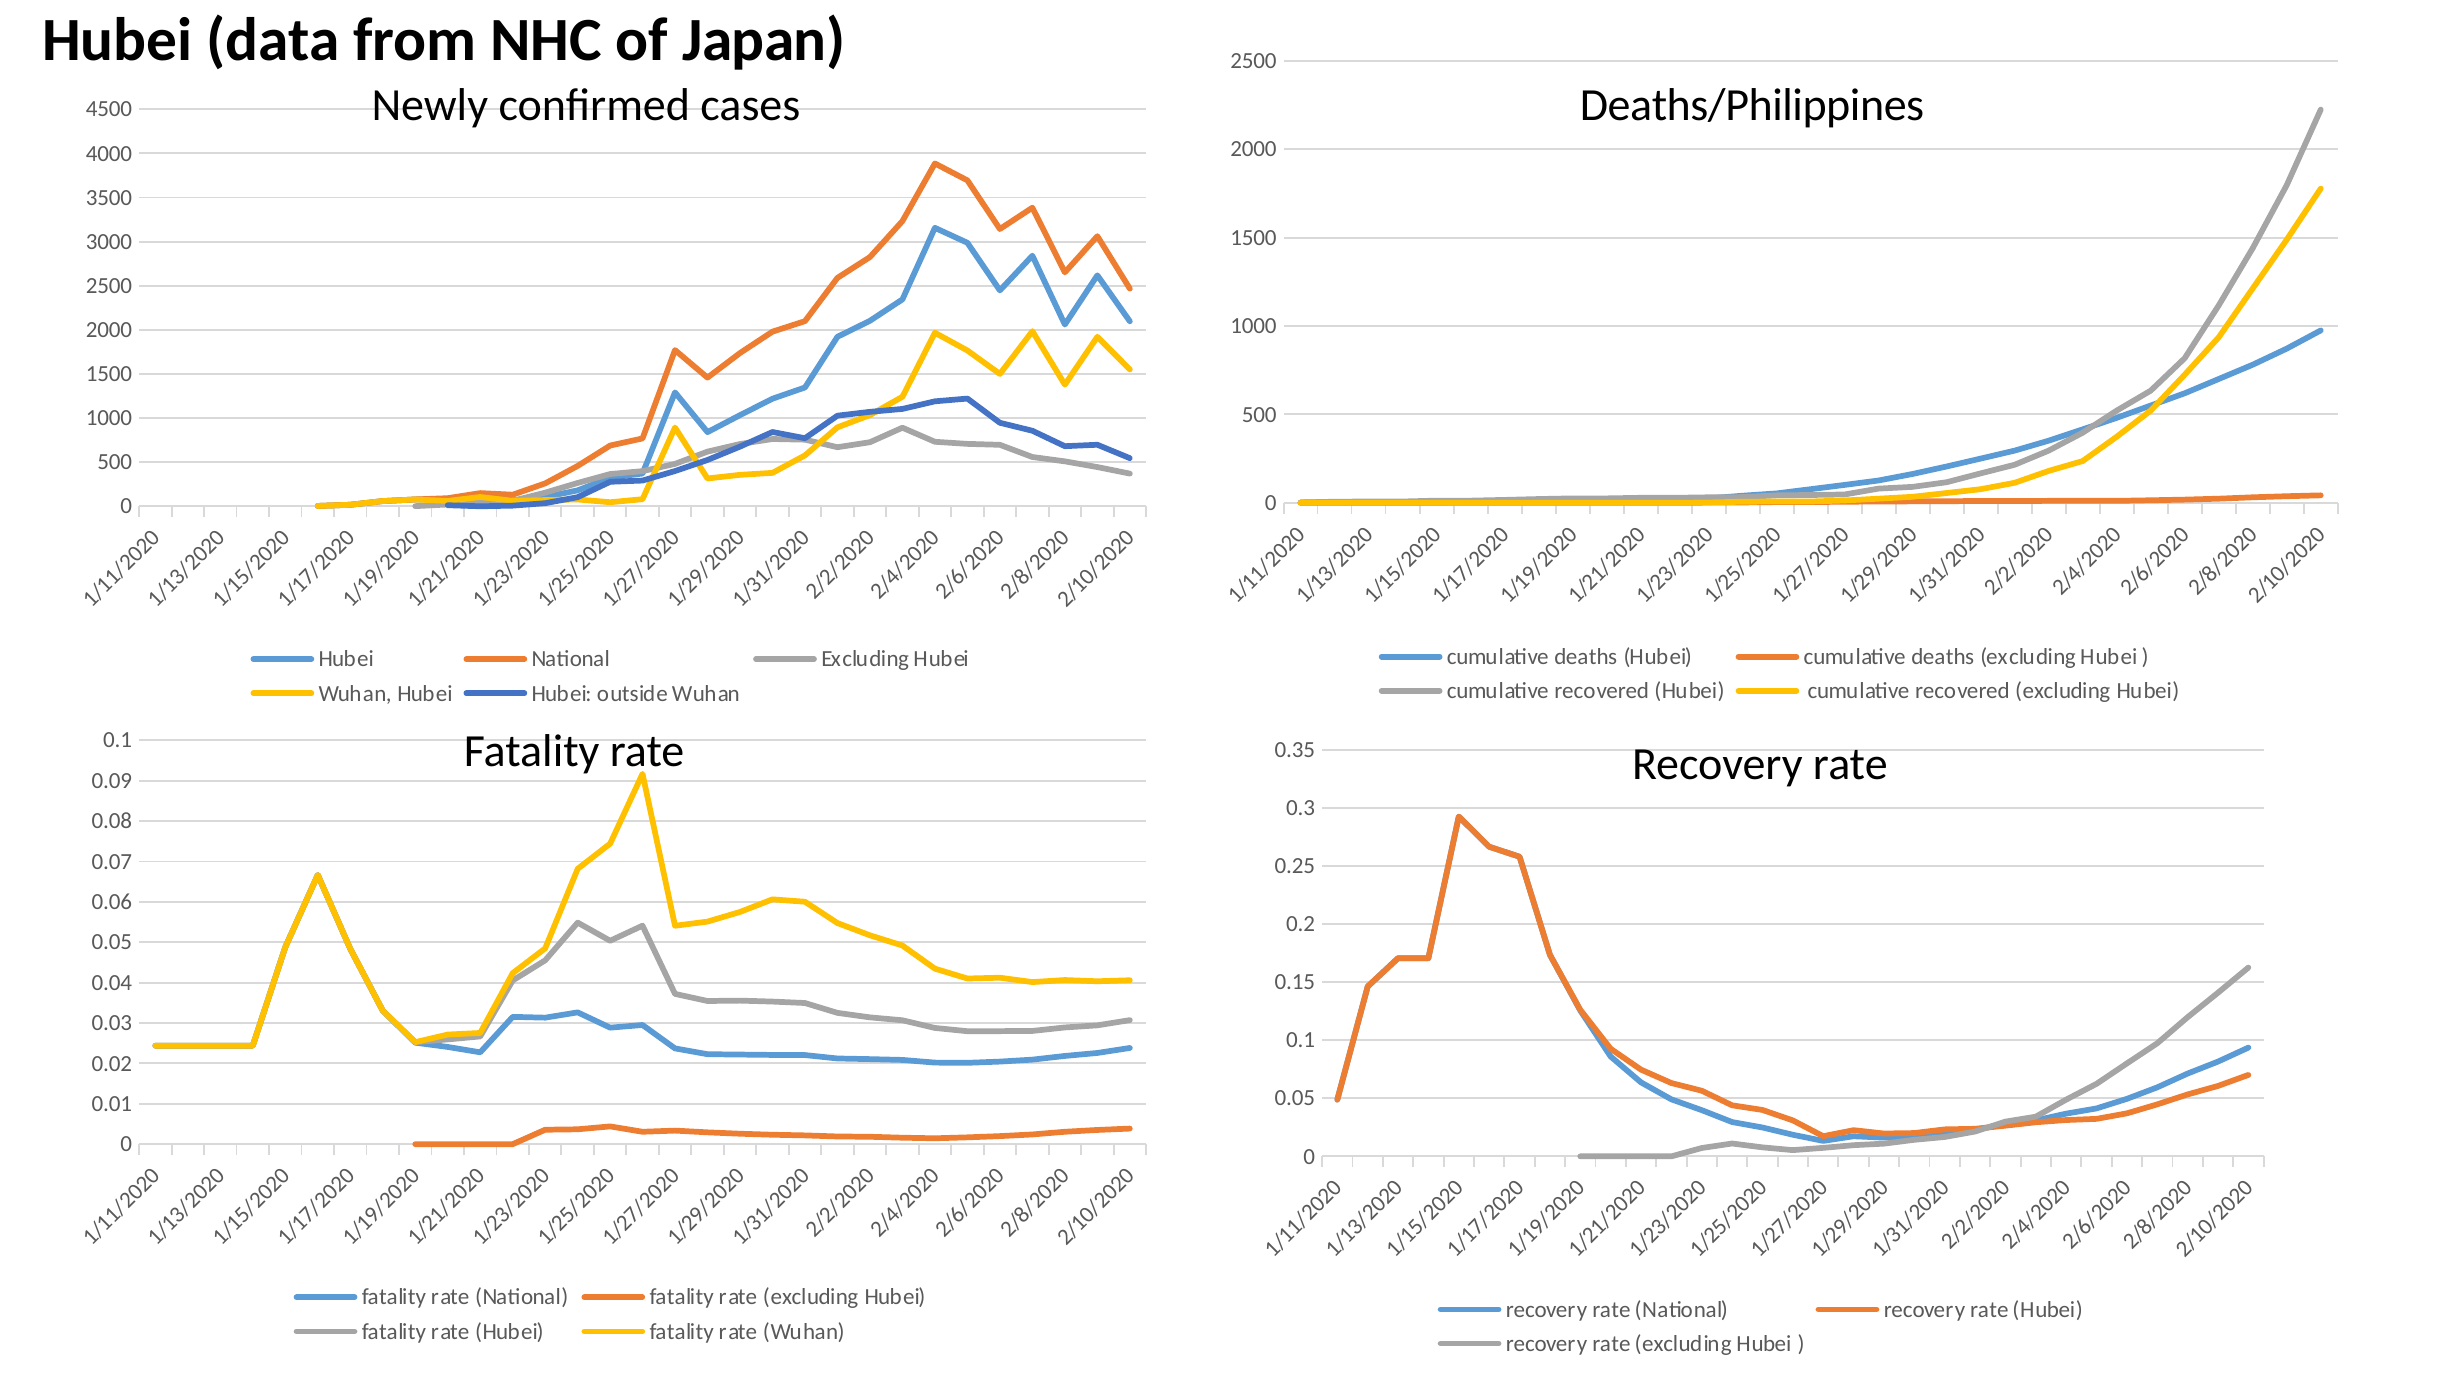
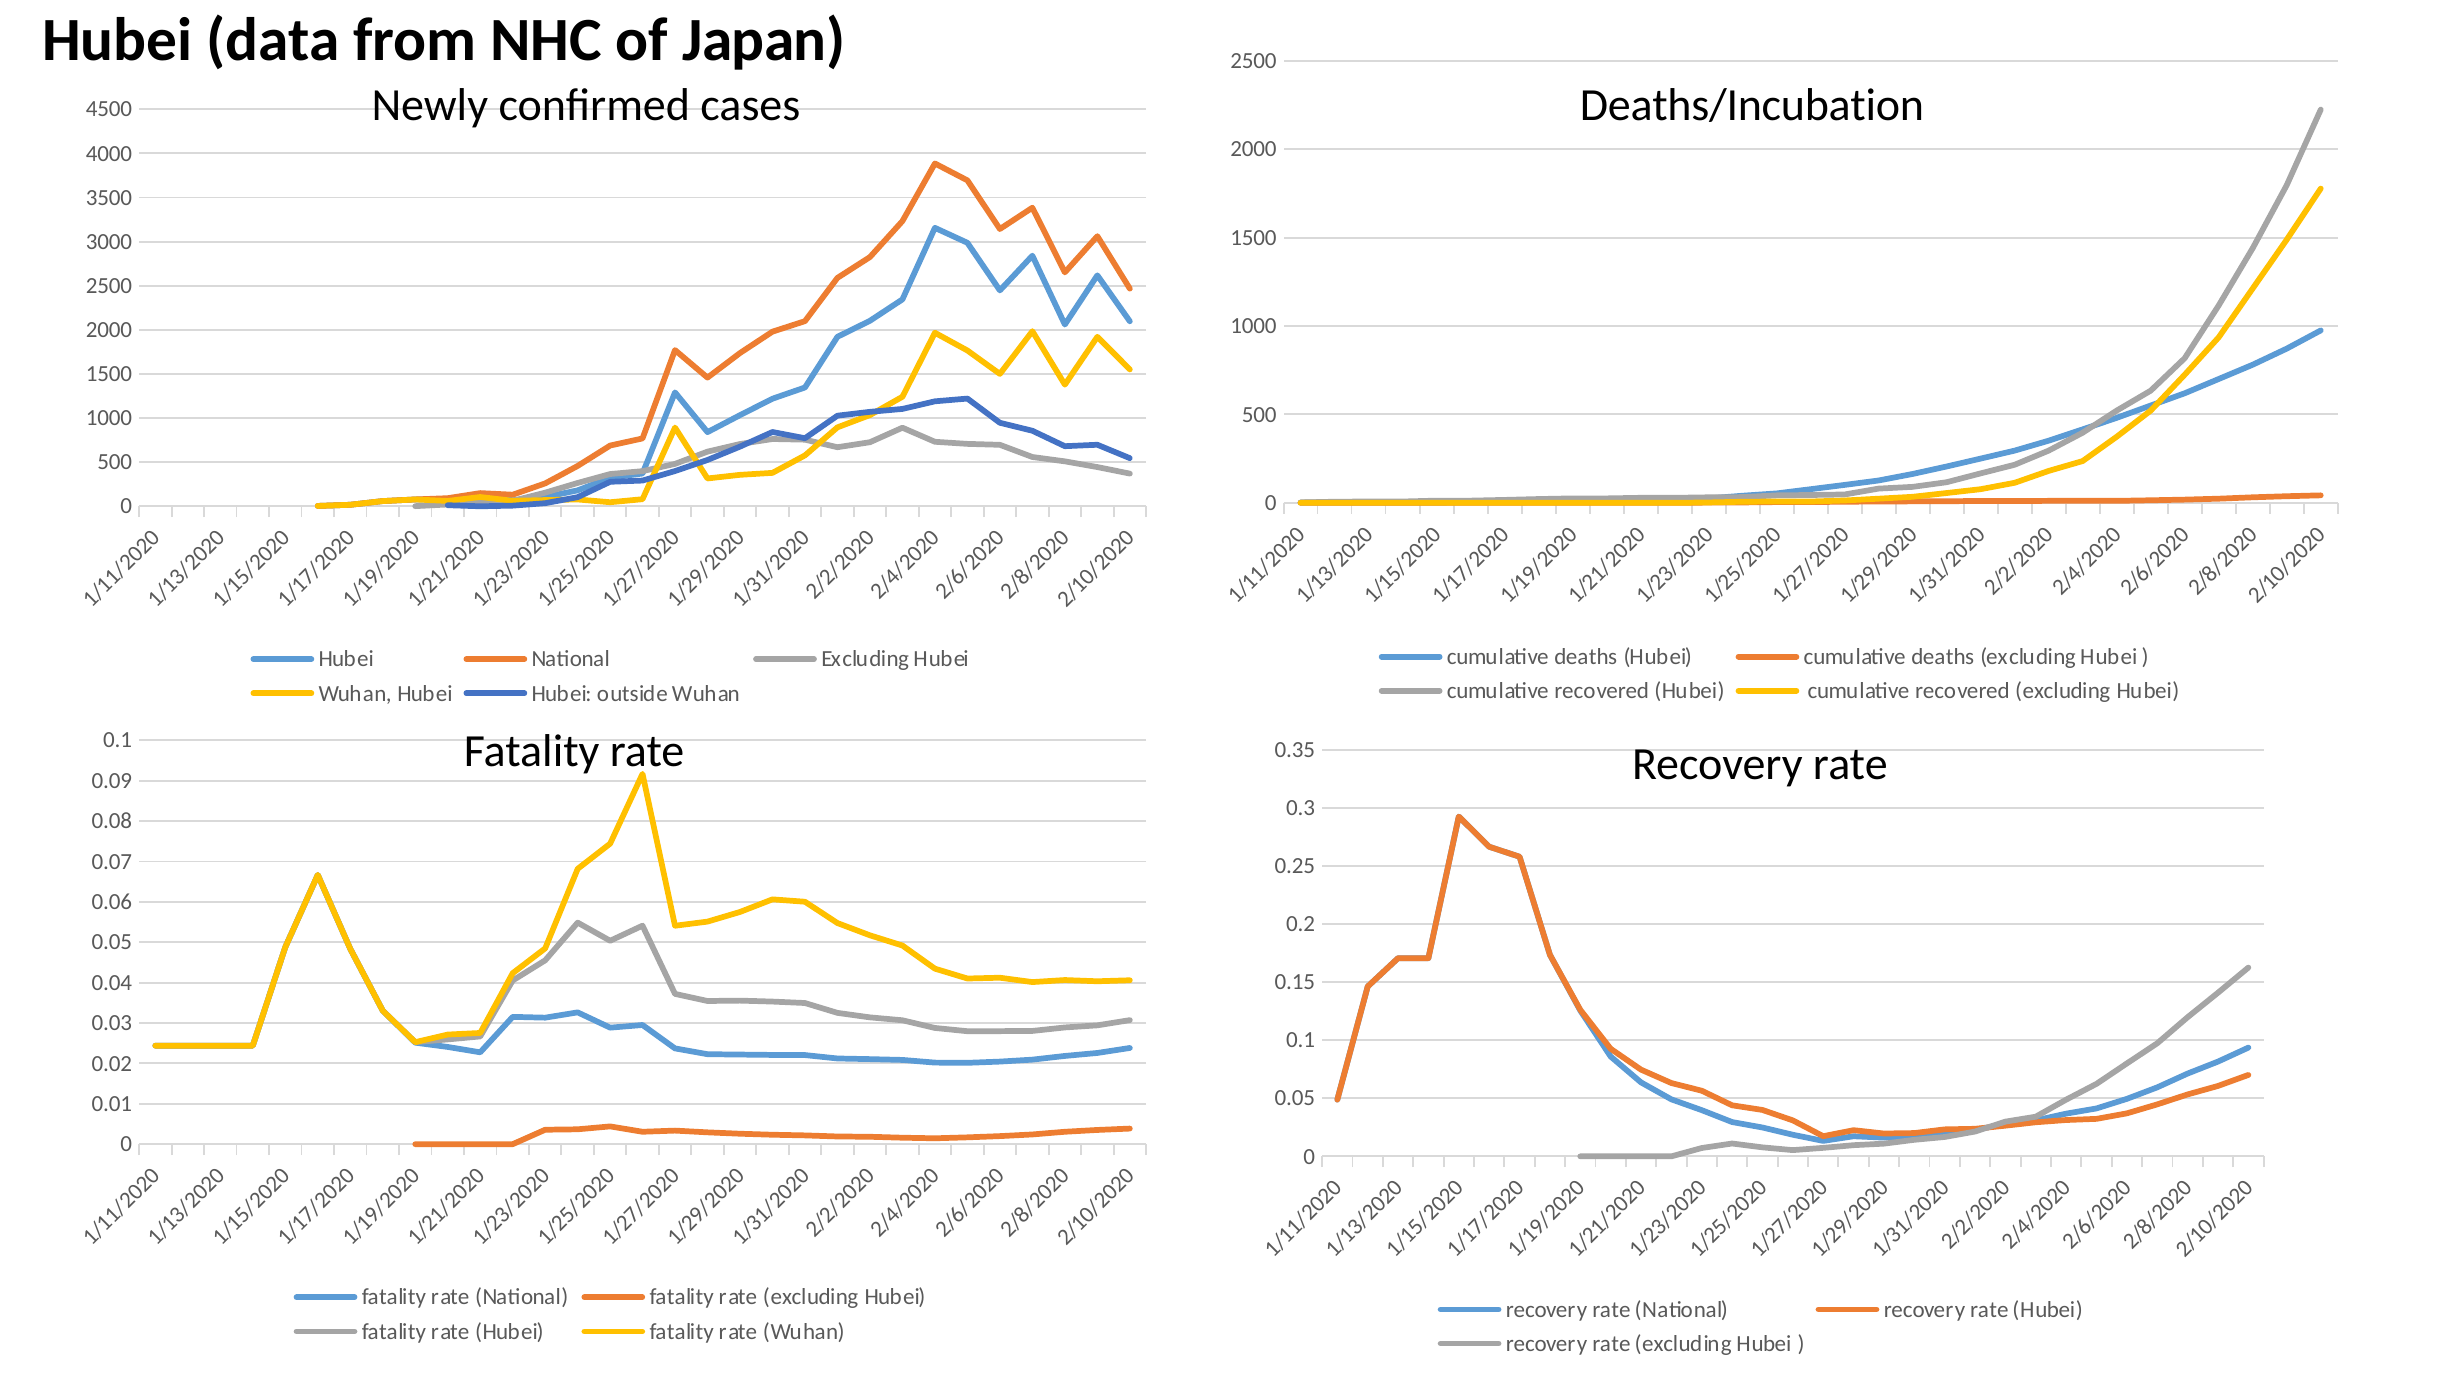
Deaths/Philippines: Deaths/Philippines -> Deaths/Incubation
